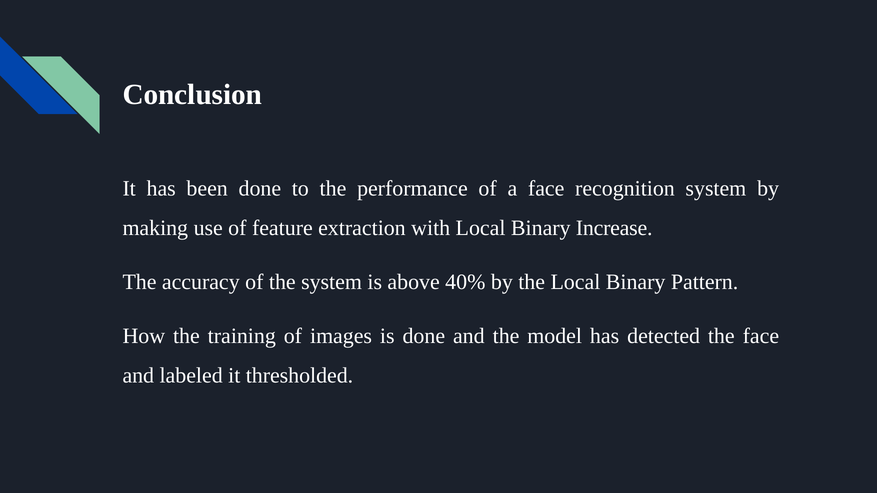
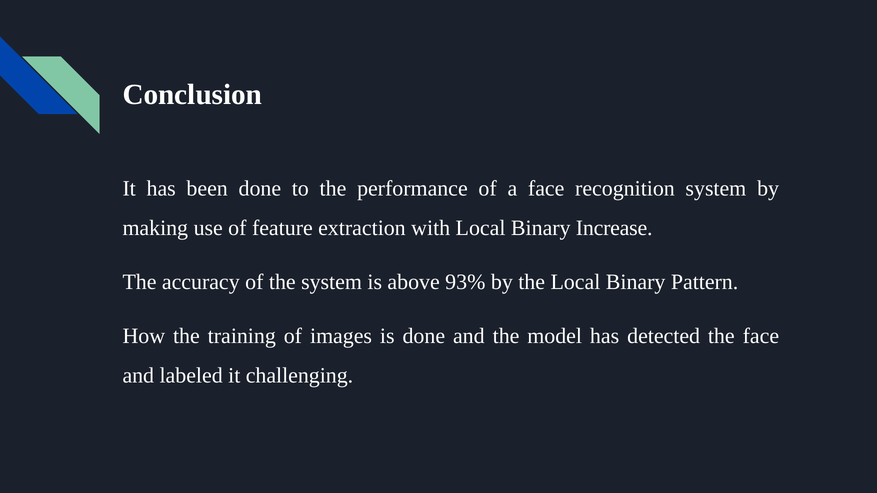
40%: 40% -> 93%
thresholded: thresholded -> challenging
